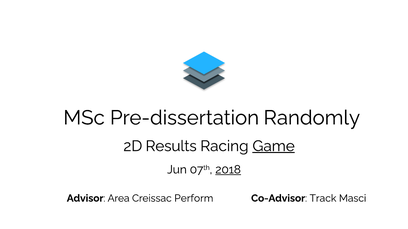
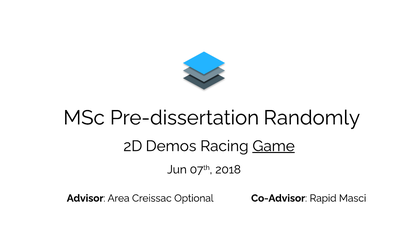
Results: Results -> Demos
2018 underline: present -> none
Perform: Perform -> Optional
Track: Track -> Rapid
